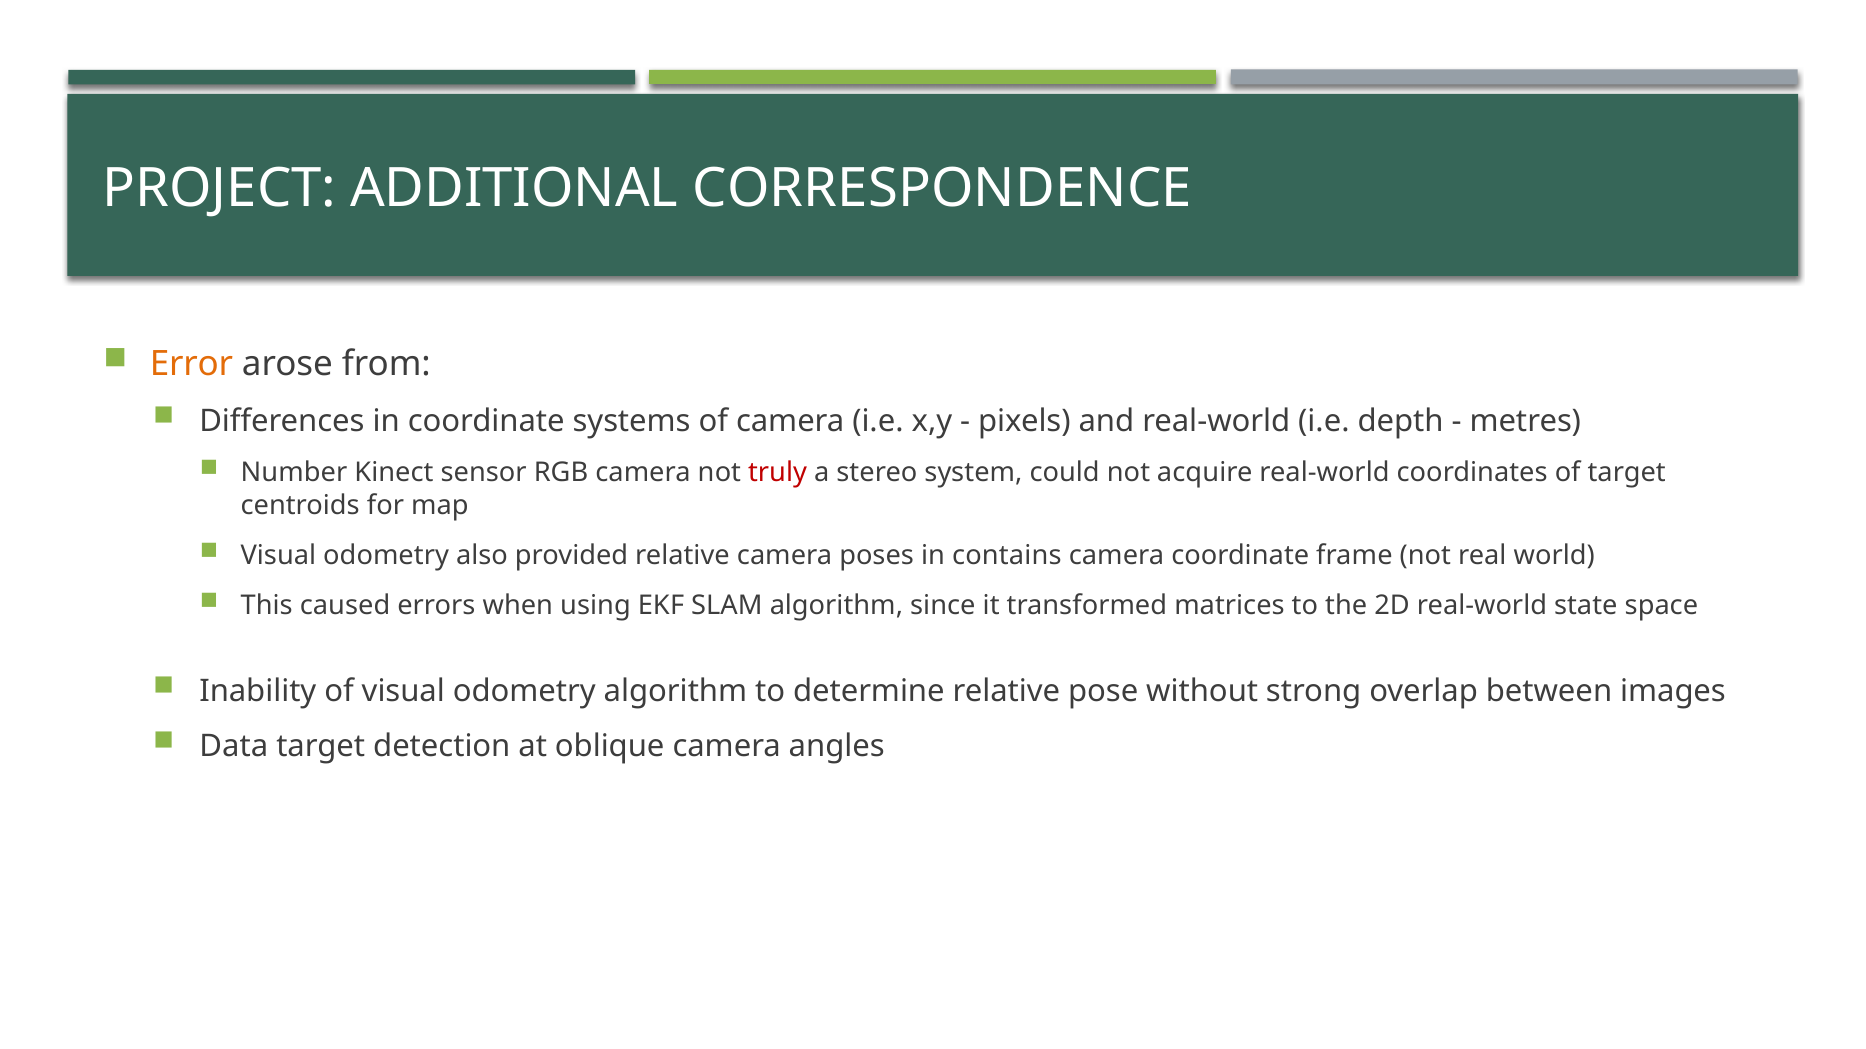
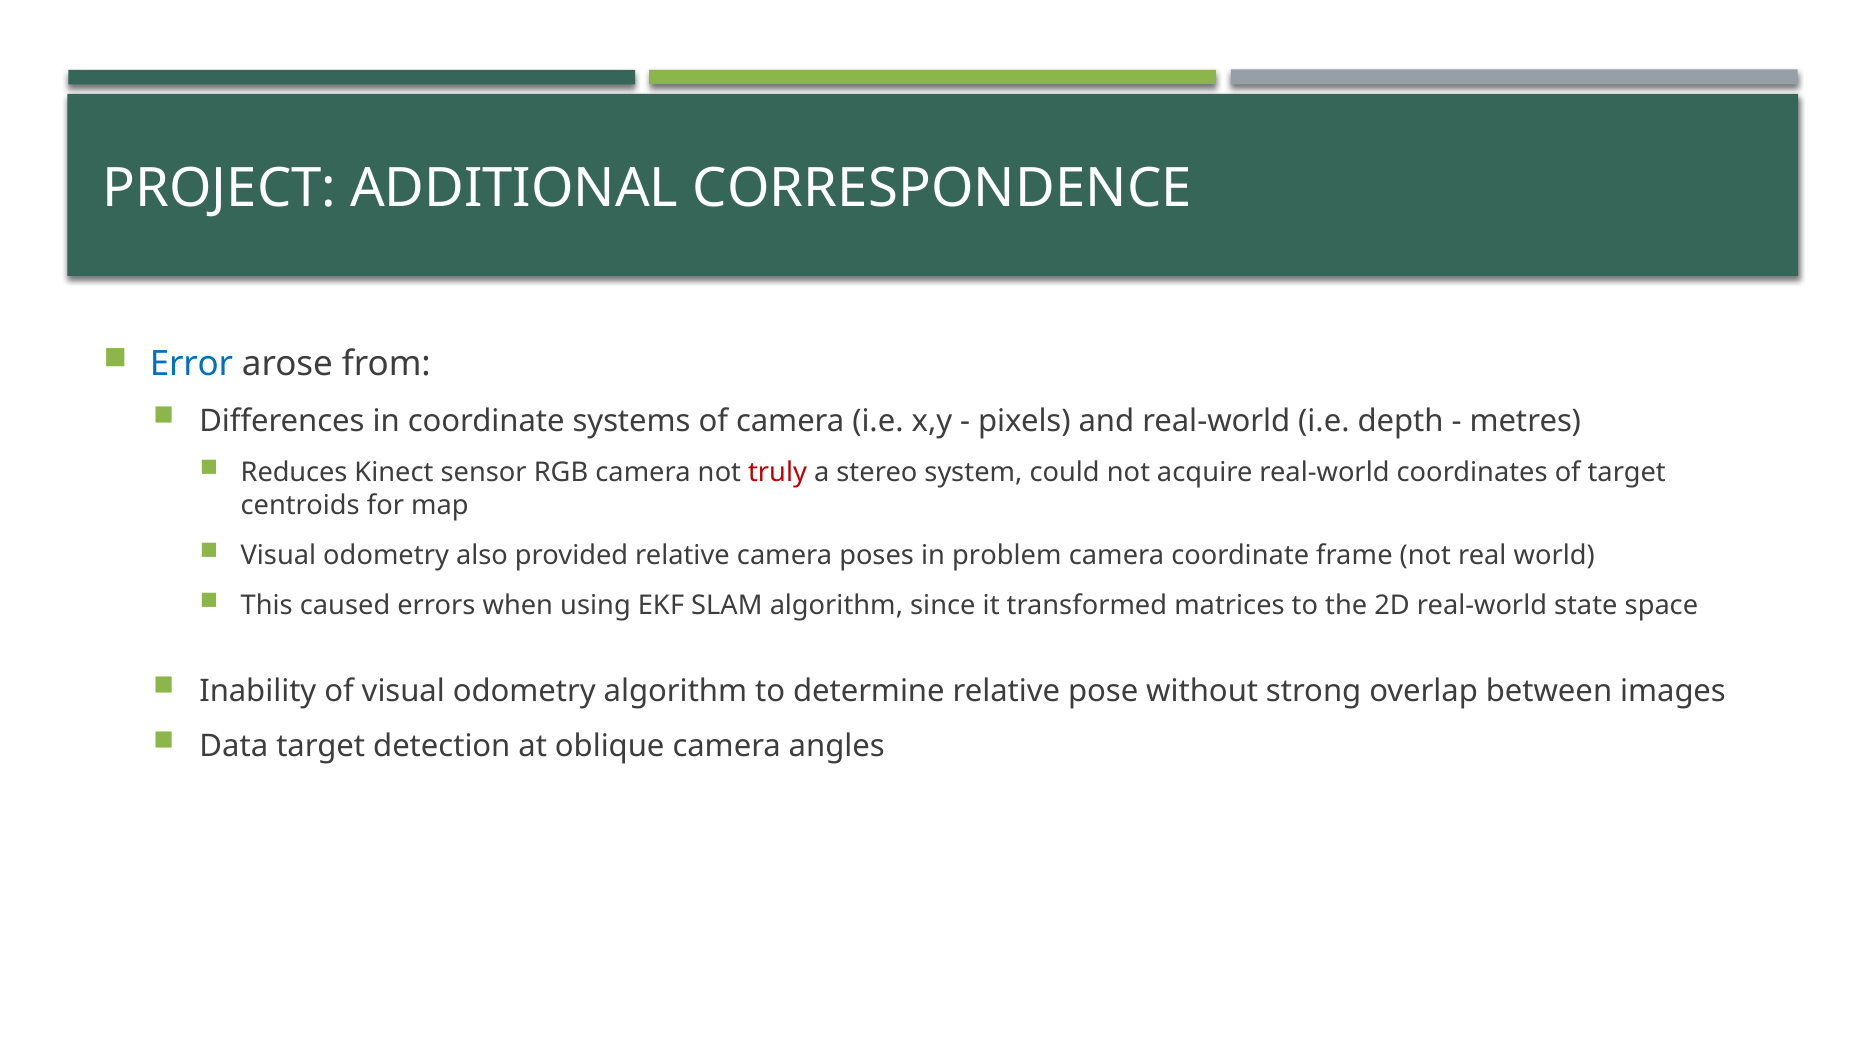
Error colour: orange -> blue
Number: Number -> Reduces
contains: contains -> problem
